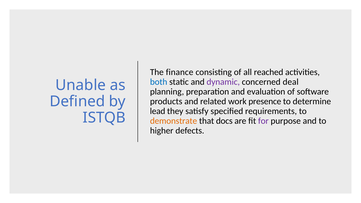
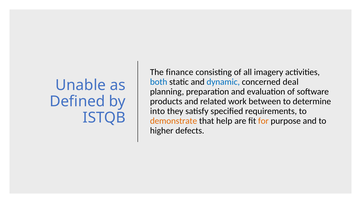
reached: reached -> imagery
dynamic colour: purple -> blue
presence: presence -> between
lead: lead -> into
docs: docs -> help
for colour: purple -> orange
